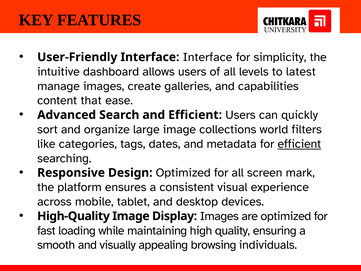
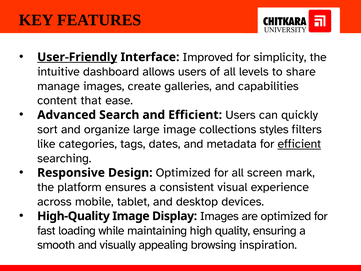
User-Friendly underline: none -> present
Interface Interface: Interface -> Improved
latest: latest -> share
world: world -> styles
individuals: individuals -> inspiration
